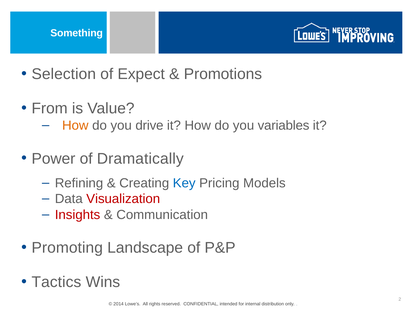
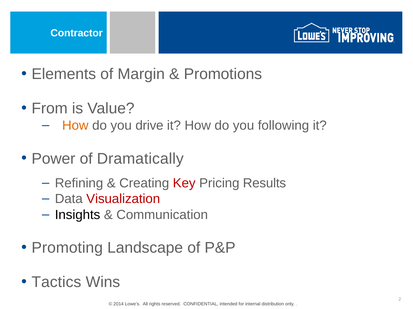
Something: Something -> Contractor
Selection: Selection -> Elements
Expect: Expect -> Margin
variables: variables -> following
Key colour: blue -> red
Models: Models -> Results
Insights colour: red -> black
